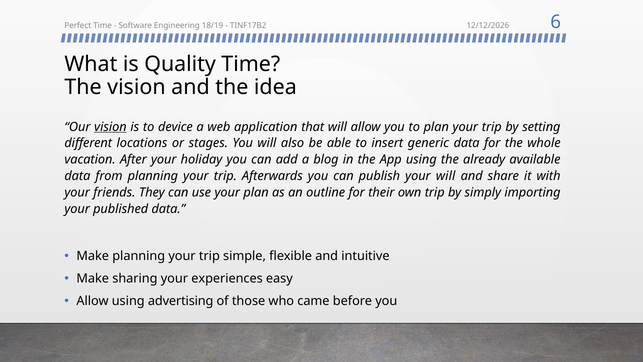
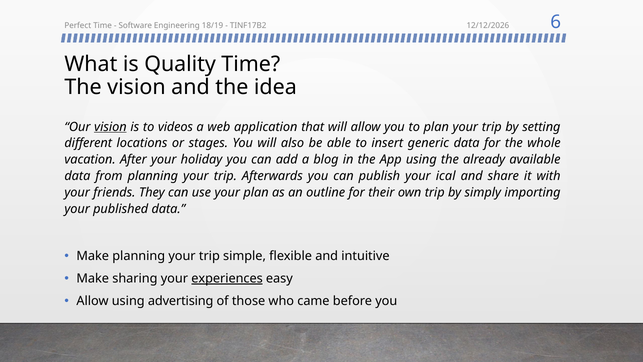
device: device -> videos
your will: will -> ical
experiences underline: none -> present
